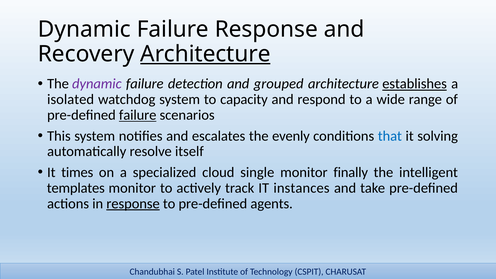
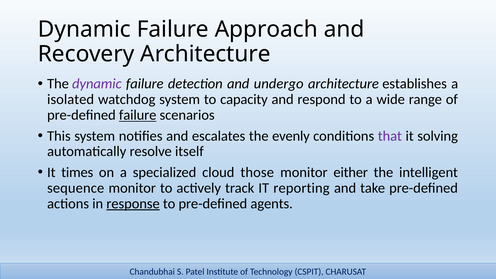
Failure Response: Response -> Approach
Architecture at (205, 54) underline: present -> none
grouped: grouped -> undergo
establishes underline: present -> none
that colour: blue -> purple
single: single -> those
finally: finally -> either
templates: templates -> sequence
instances: instances -> reporting
